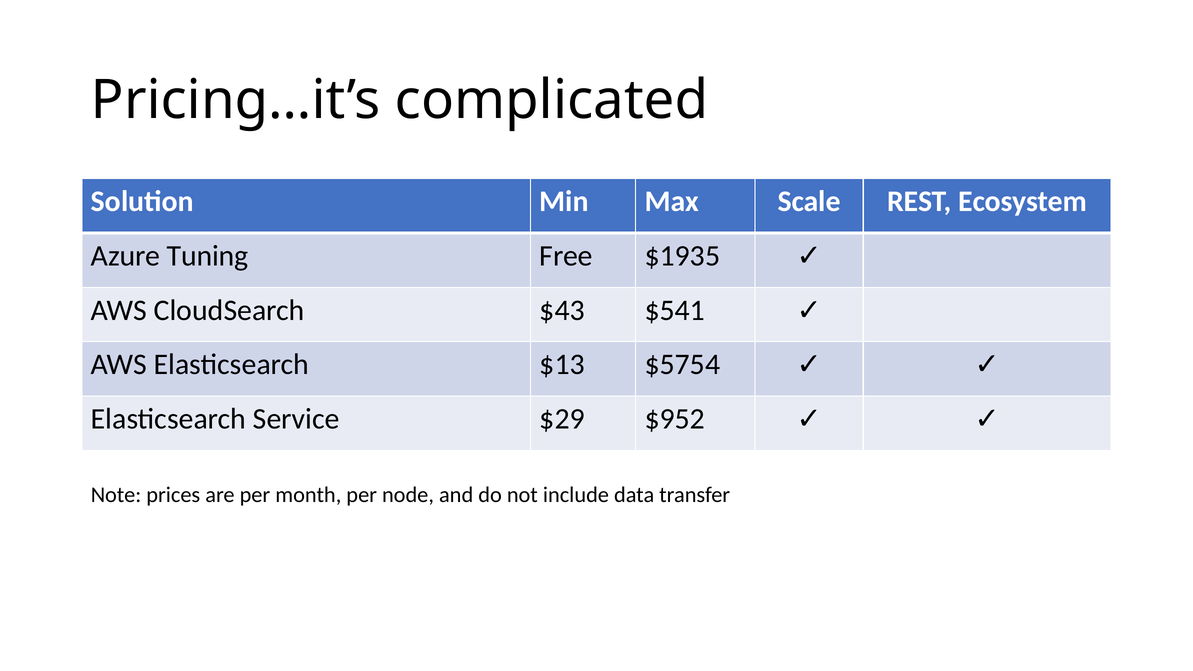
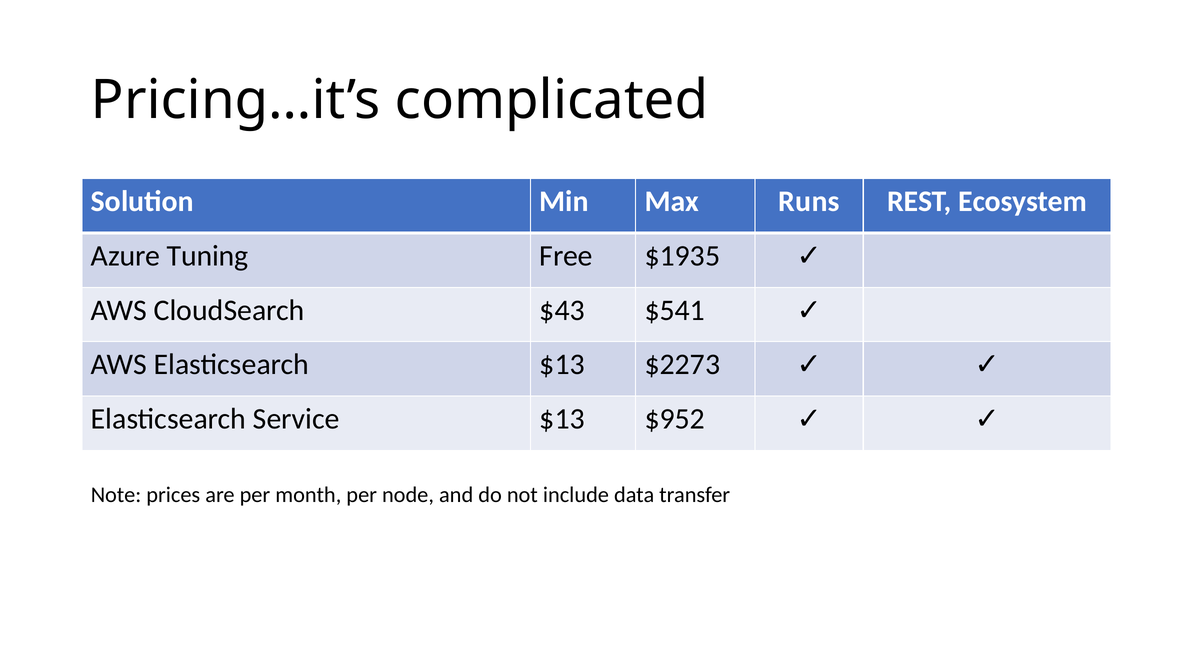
Scale: Scale -> Runs
$5754: $5754 -> $2273
Service $29: $29 -> $13
